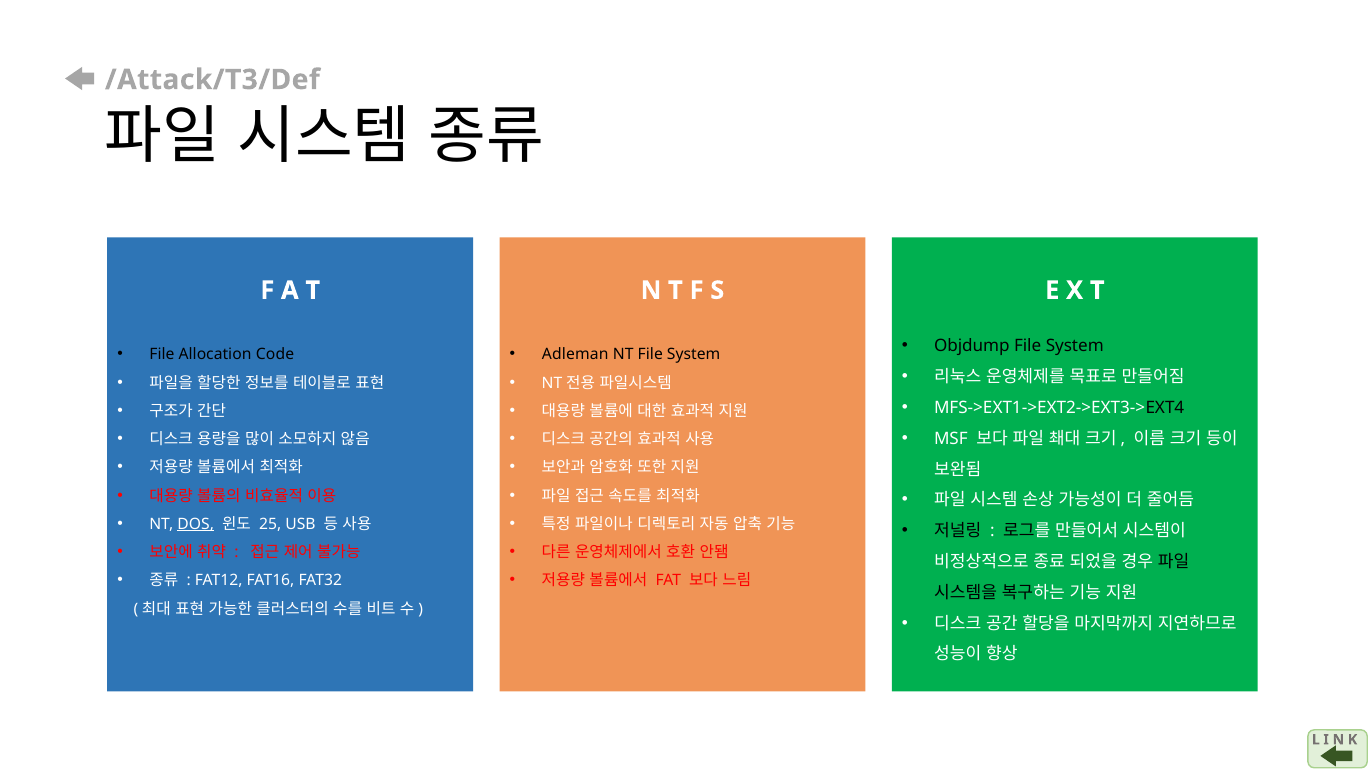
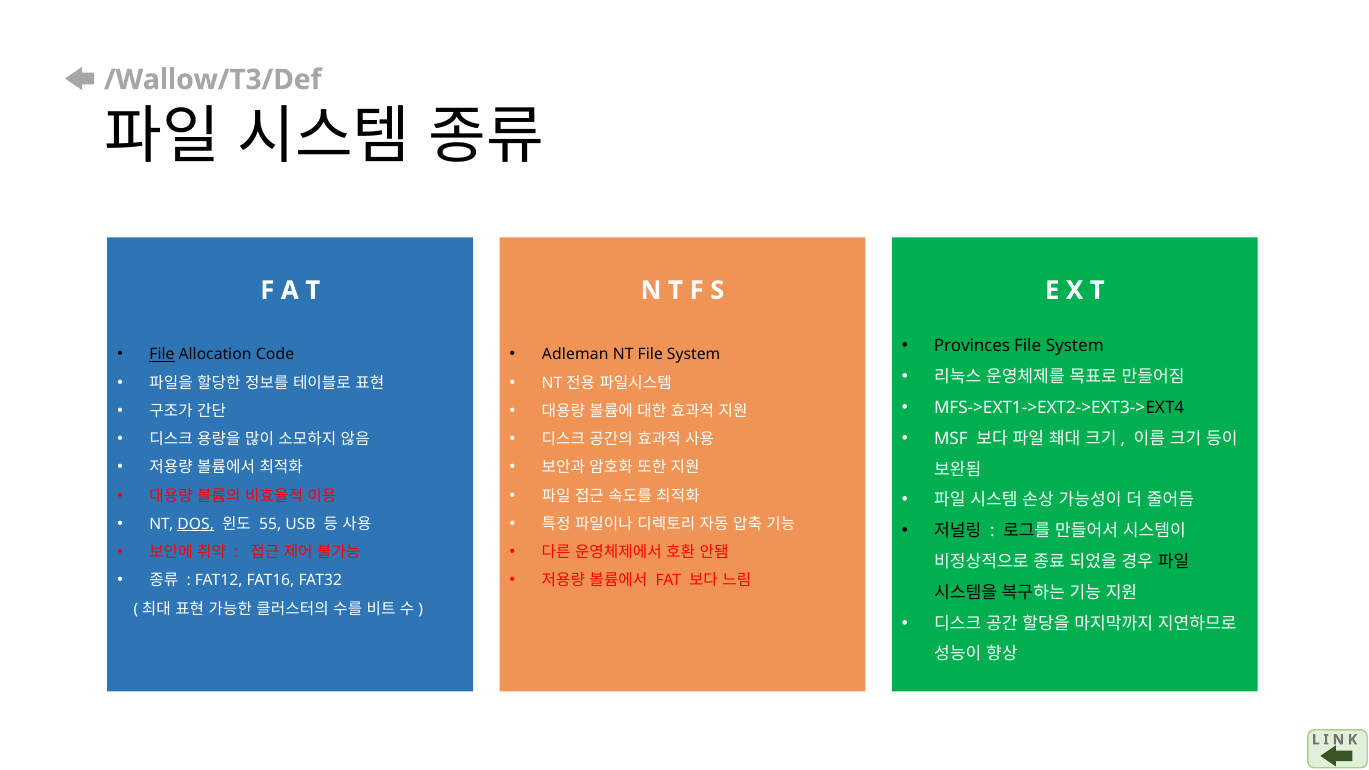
/Attack/T3/Def: /Attack/T3/Def -> /Wallow/T3/Def
Objdump: Objdump -> Provinces
File at (162, 355) underline: none -> present
25: 25 -> 55
